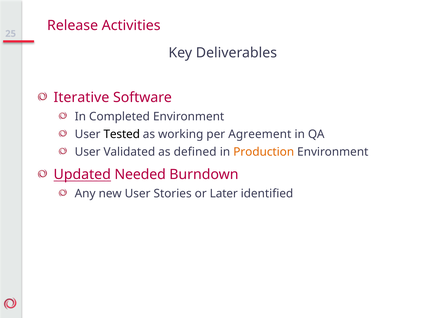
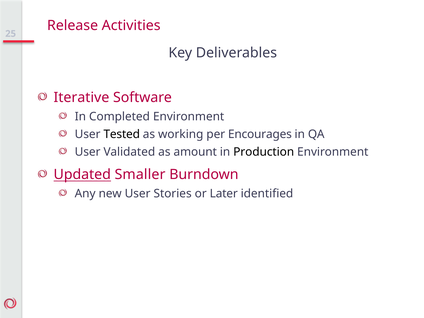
Agreement: Agreement -> Encourages
defined: defined -> amount
Production colour: orange -> black
Needed: Needed -> Smaller
